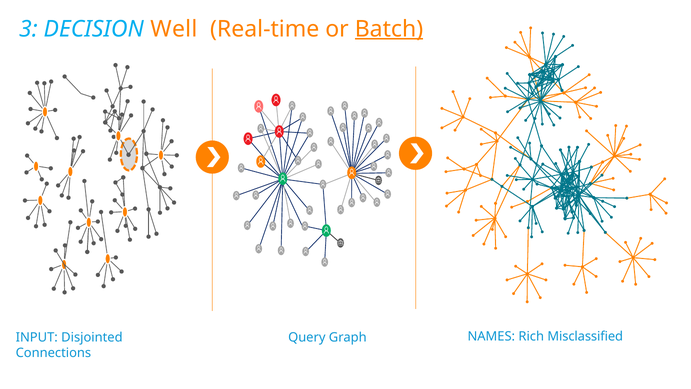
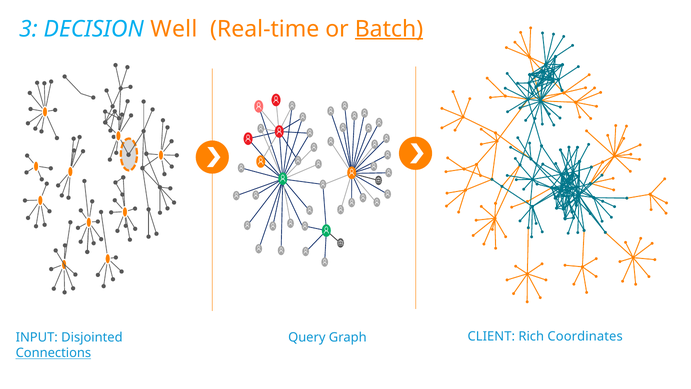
NAMES: NAMES -> CLIENT
Misclassified: Misclassified -> Coordinates
Connections underline: none -> present
